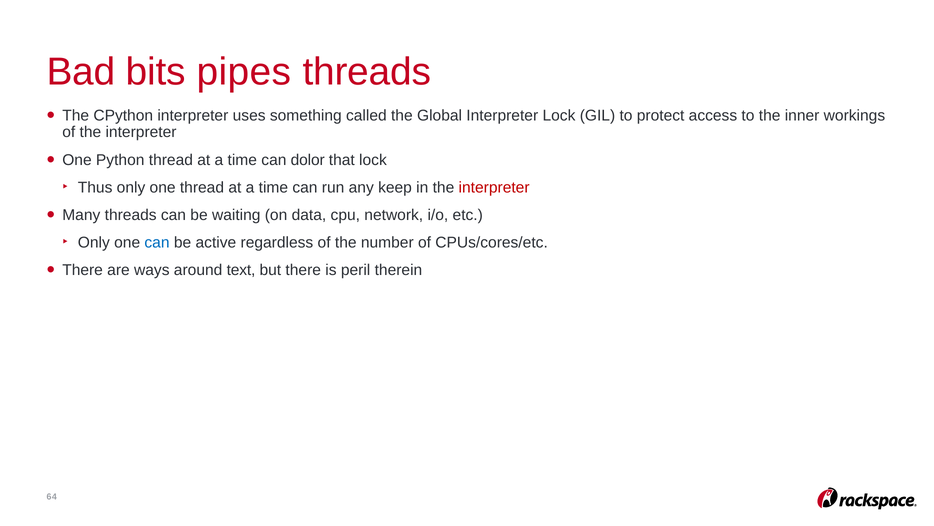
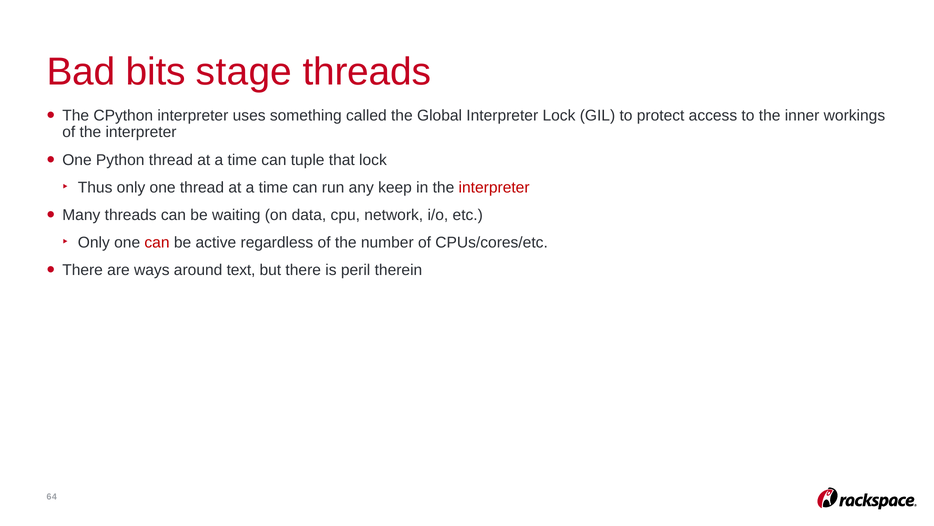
pipes: pipes -> stage
dolor: dolor -> tuple
can at (157, 242) colour: blue -> red
